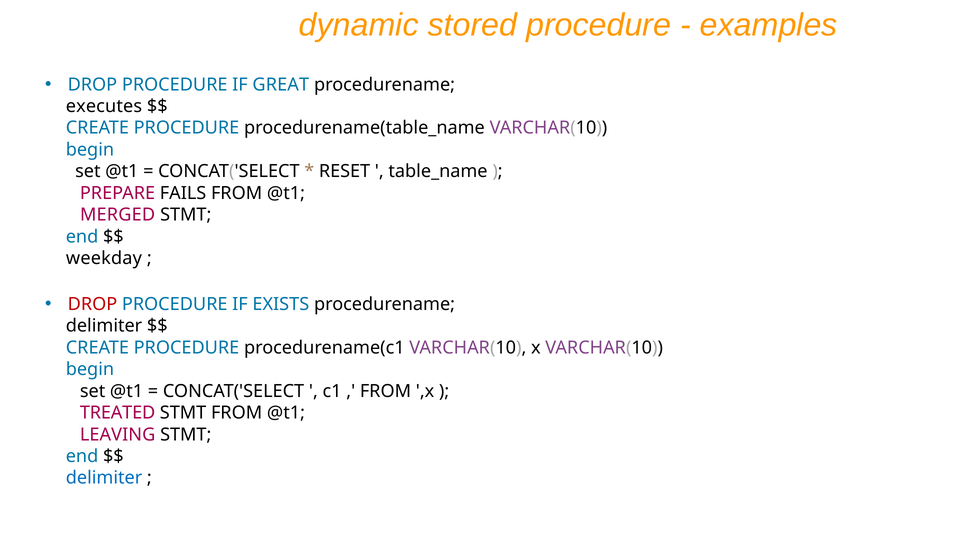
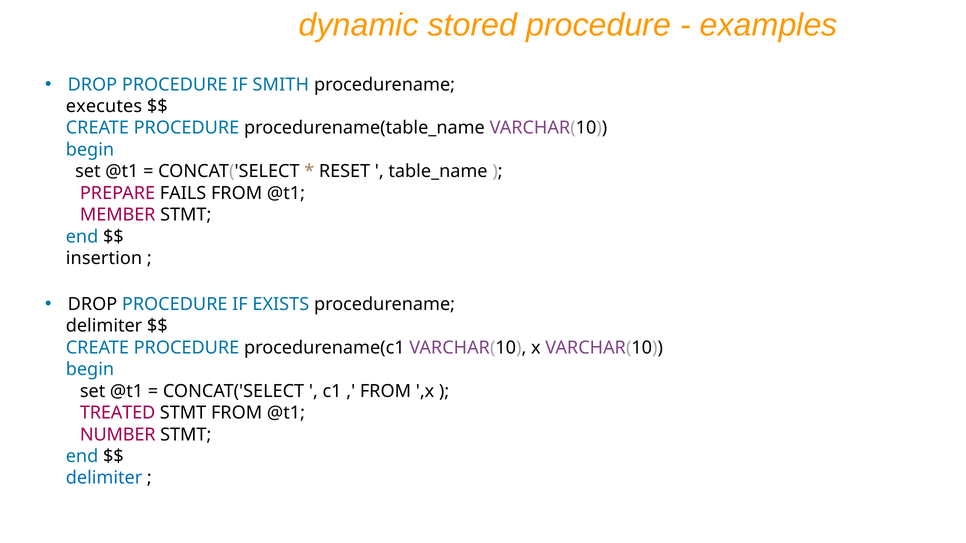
GREAT: GREAT -> SMITH
MERGED: MERGED -> MEMBER
weekday: weekday -> insertion
DROP at (92, 304) colour: red -> black
LEAVING: LEAVING -> NUMBER
